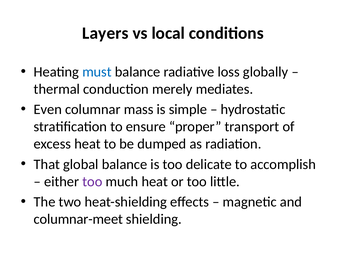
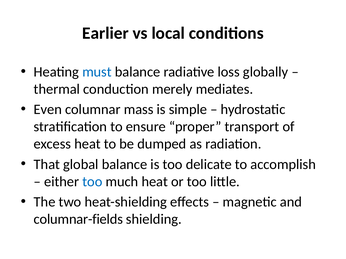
Layers: Layers -> Earlier
too at (92, 182) colour: purple -> blue
columnar-meet: columnar-meet -> columnar-fields
